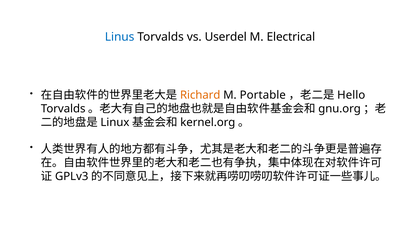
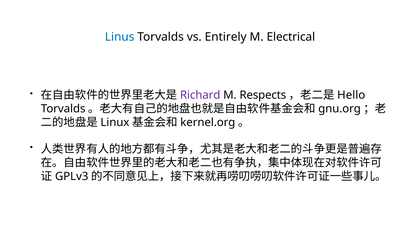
Userdel: Userdel -> Entirely
Richard colour: orange -> purple
Portable: Portable -> Respects
